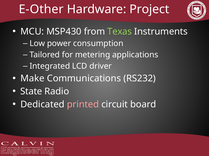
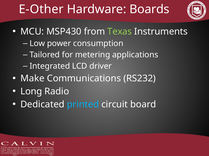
Project: Project -> Boards
State: State -> Long
printed colour: pink -> light blue
